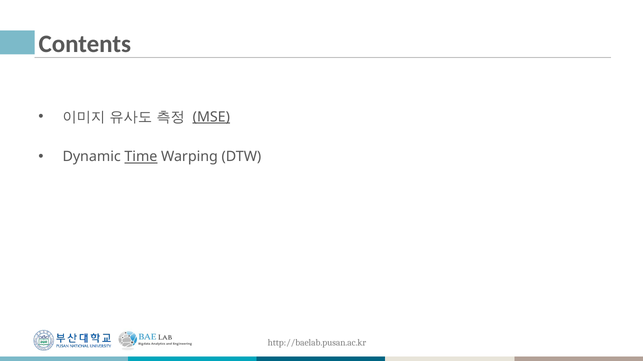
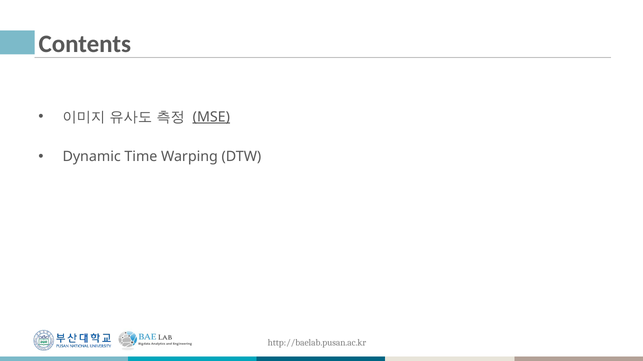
Time underline: present -> none
